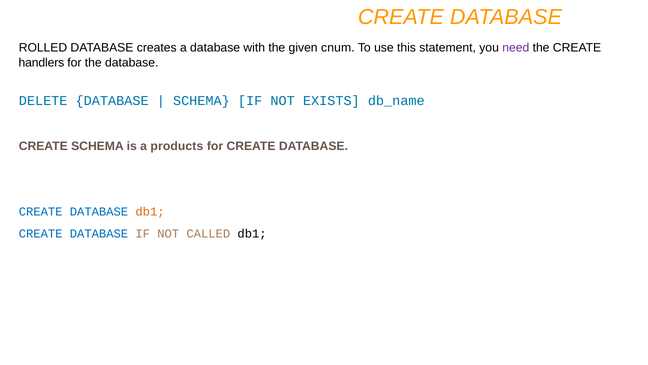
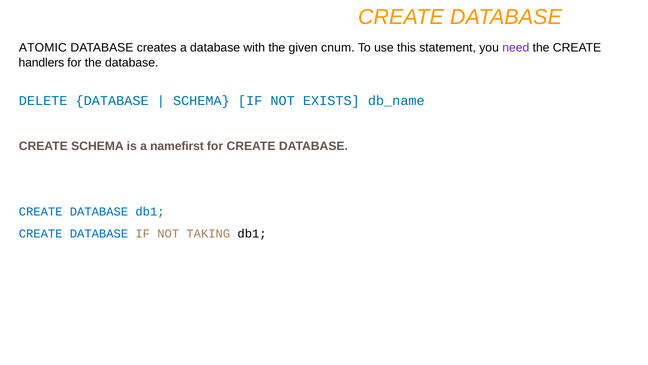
ROLLED: ROLLED -> ATOMIC
products: products -> namefirst
db1 at (150, 212) colour: orange -> blue
CALLED: CALLED -> TAKING
